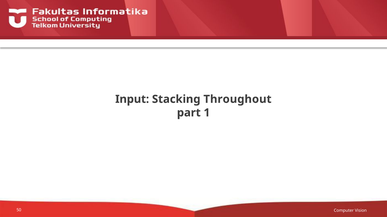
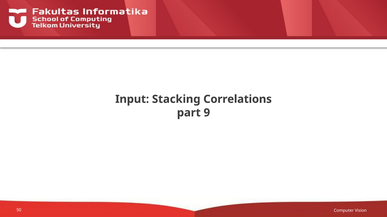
Throughout: Throughout -> Correlations
1: 1 -> 9
